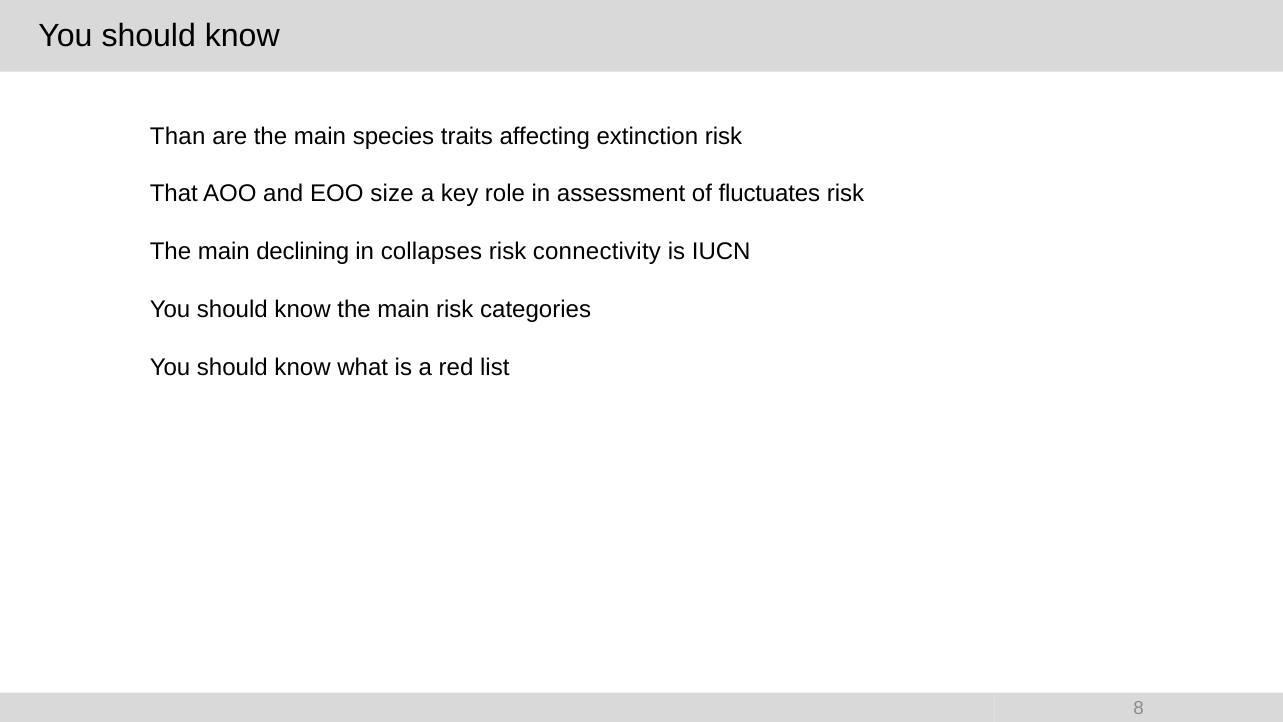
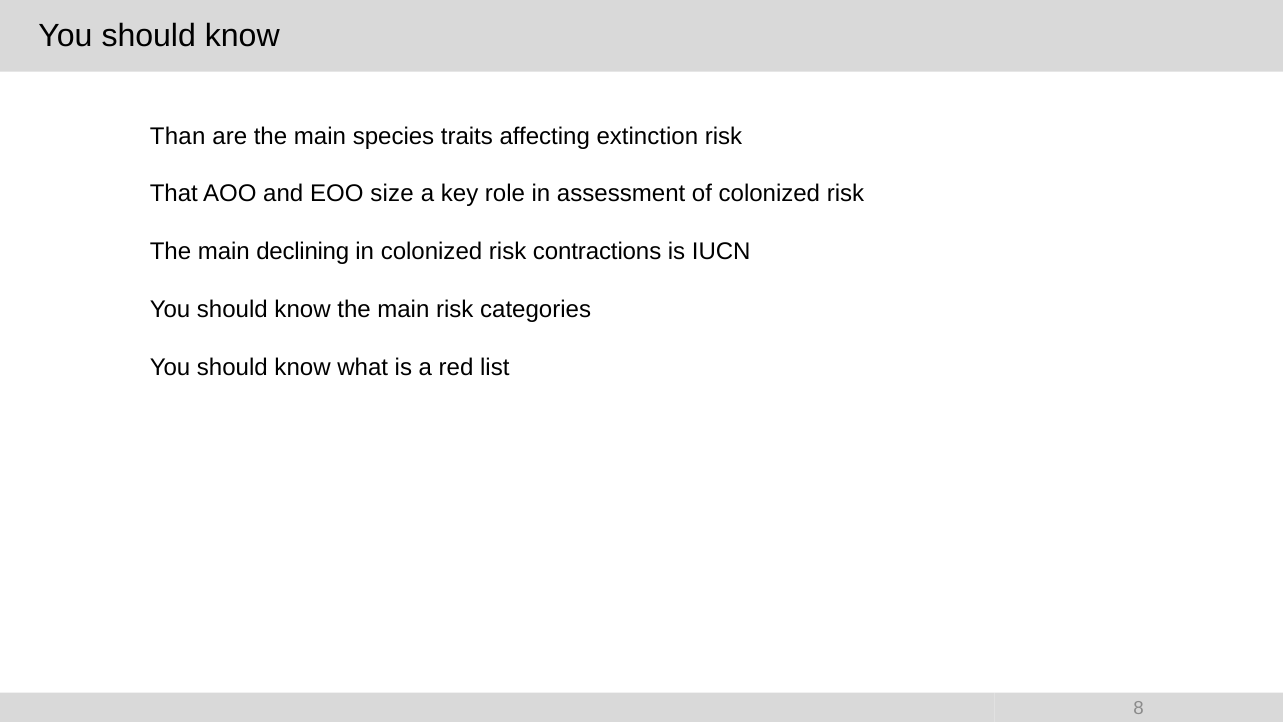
of fluctuates: fluctuates -> colonized
in collapses: collapses -> colonized
connectivity: connectivity -> contractions
